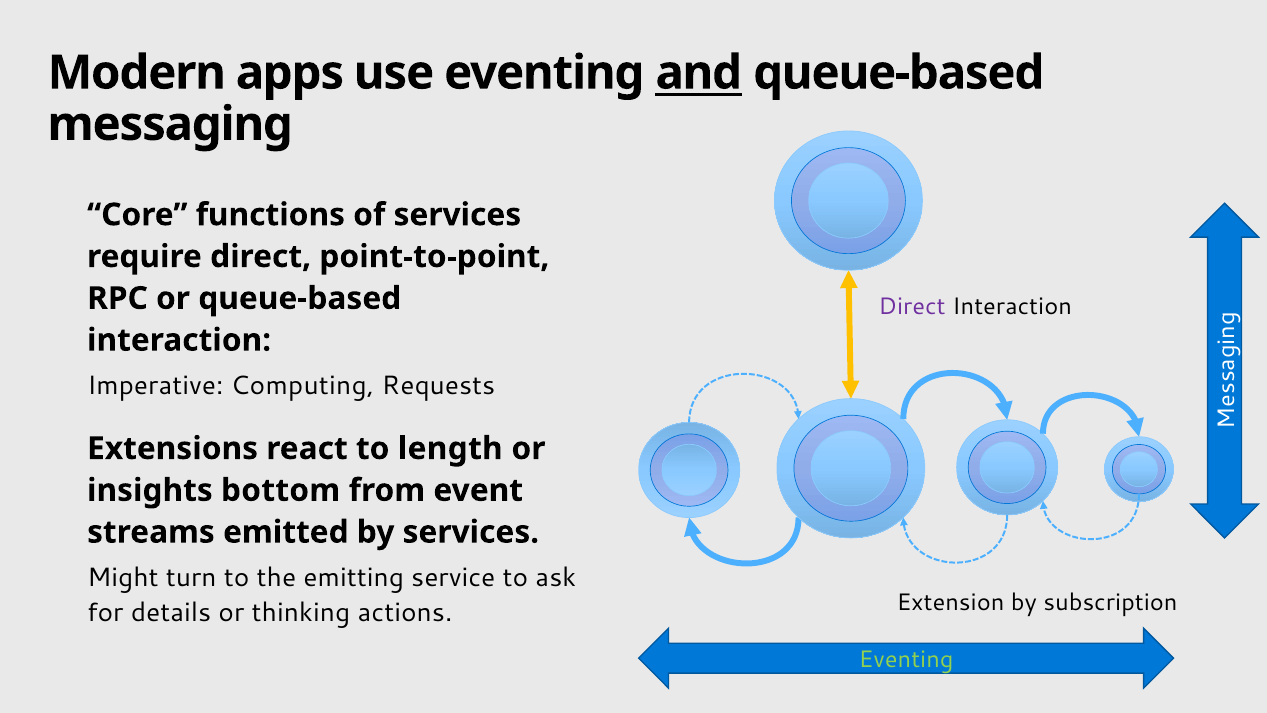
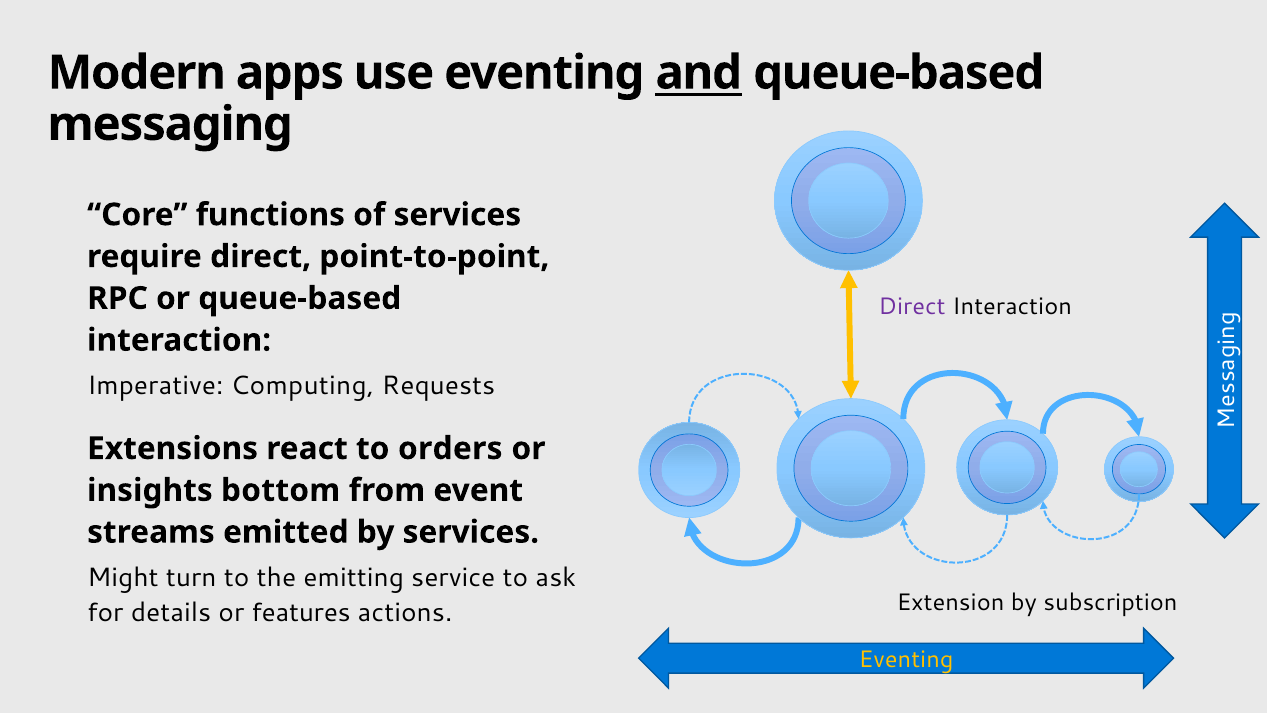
length: length -> orders
thinking: thinking -> features
Eventing at (906, 660) colour: light green -> yellow
